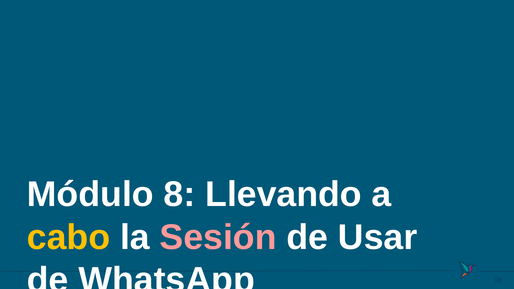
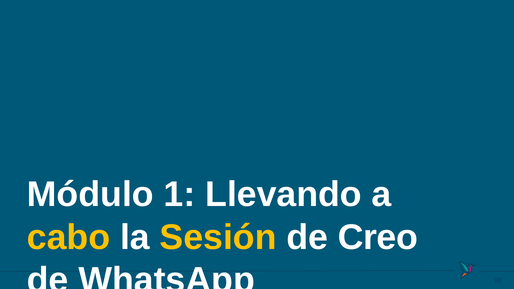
8: 8 -> 1
Sesión colour: pink -> yellow
Usar: Usar -> Creo
